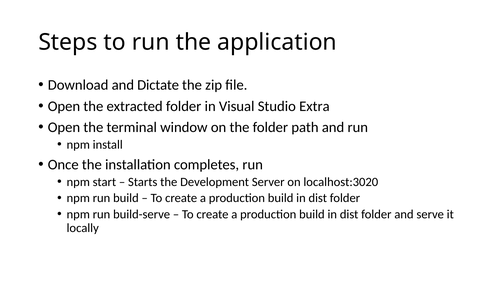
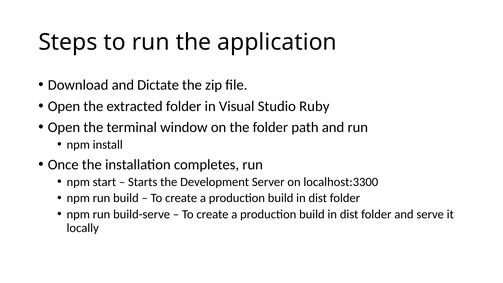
Extra: Extra -> Ruby
localhost:3020: localhost:3020 -> localhost:3300
